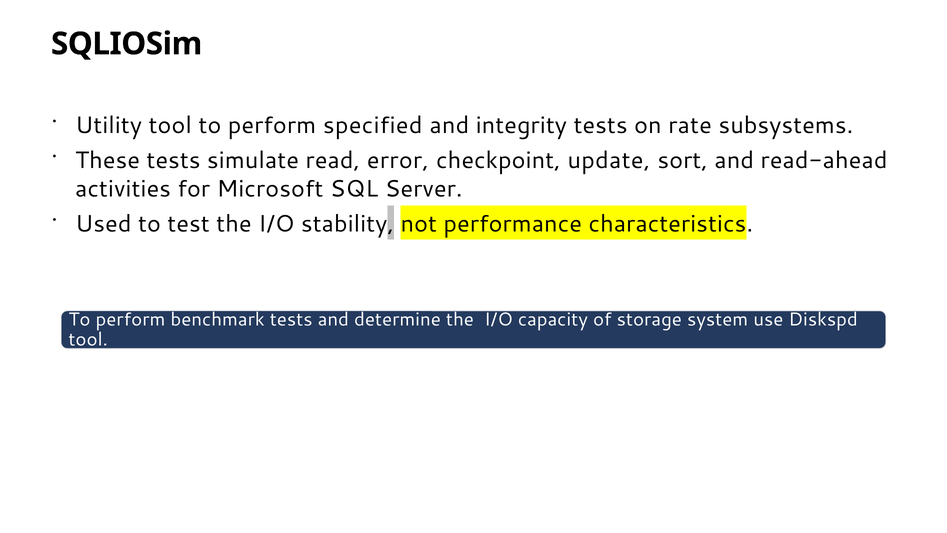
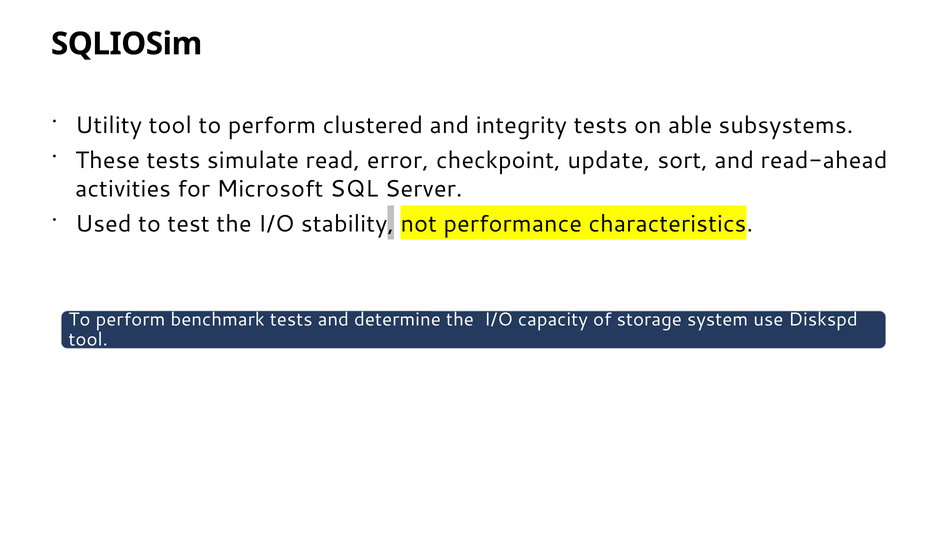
specified: specified -> clustered
rate: rate -> able
